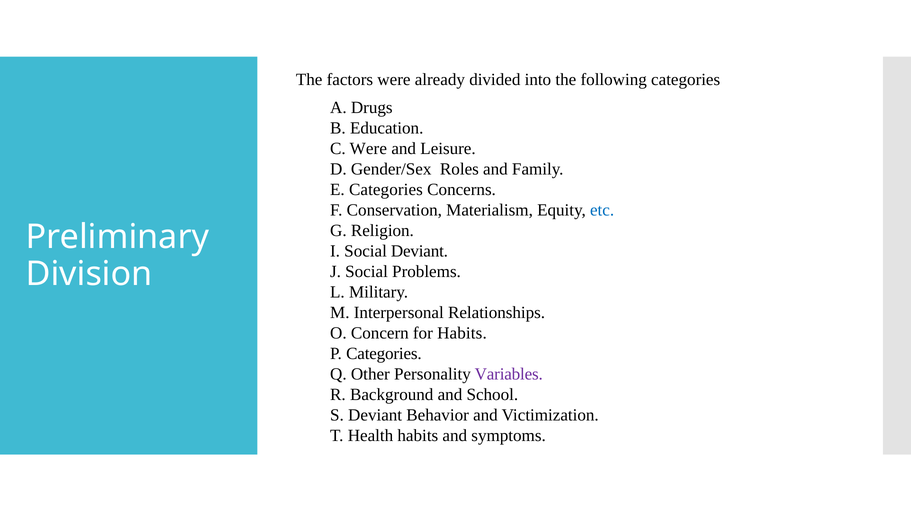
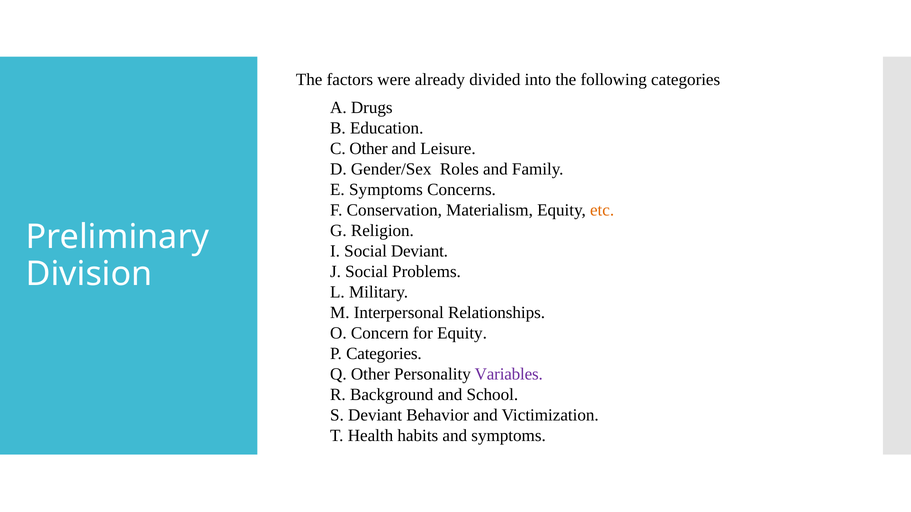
C Were: Were -> Other
E Categories: Categories -> Symptoms
etc colour: blue -> orange
for Habits: Habits -> Equity
